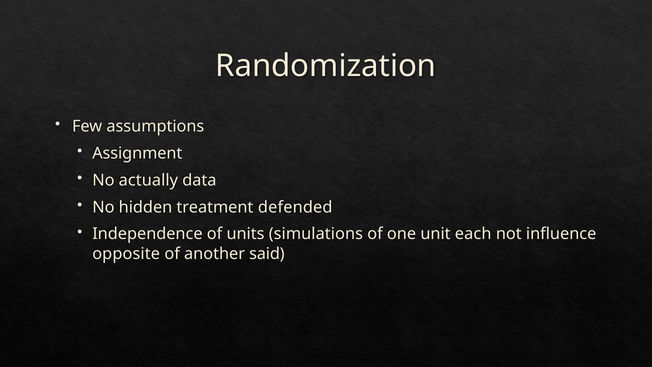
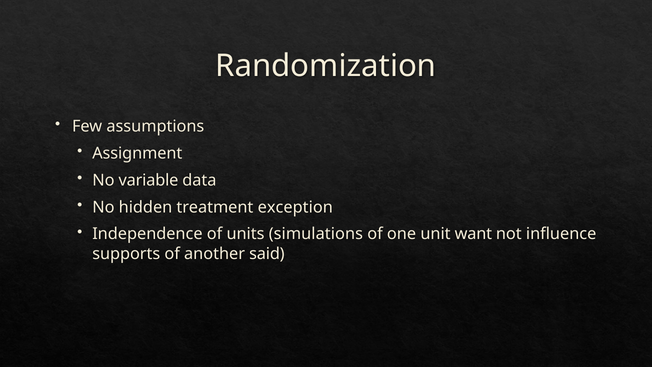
actually: actually -> variable
defended: defended -> exception
each: each -> want
opposite: opposite -> supports
